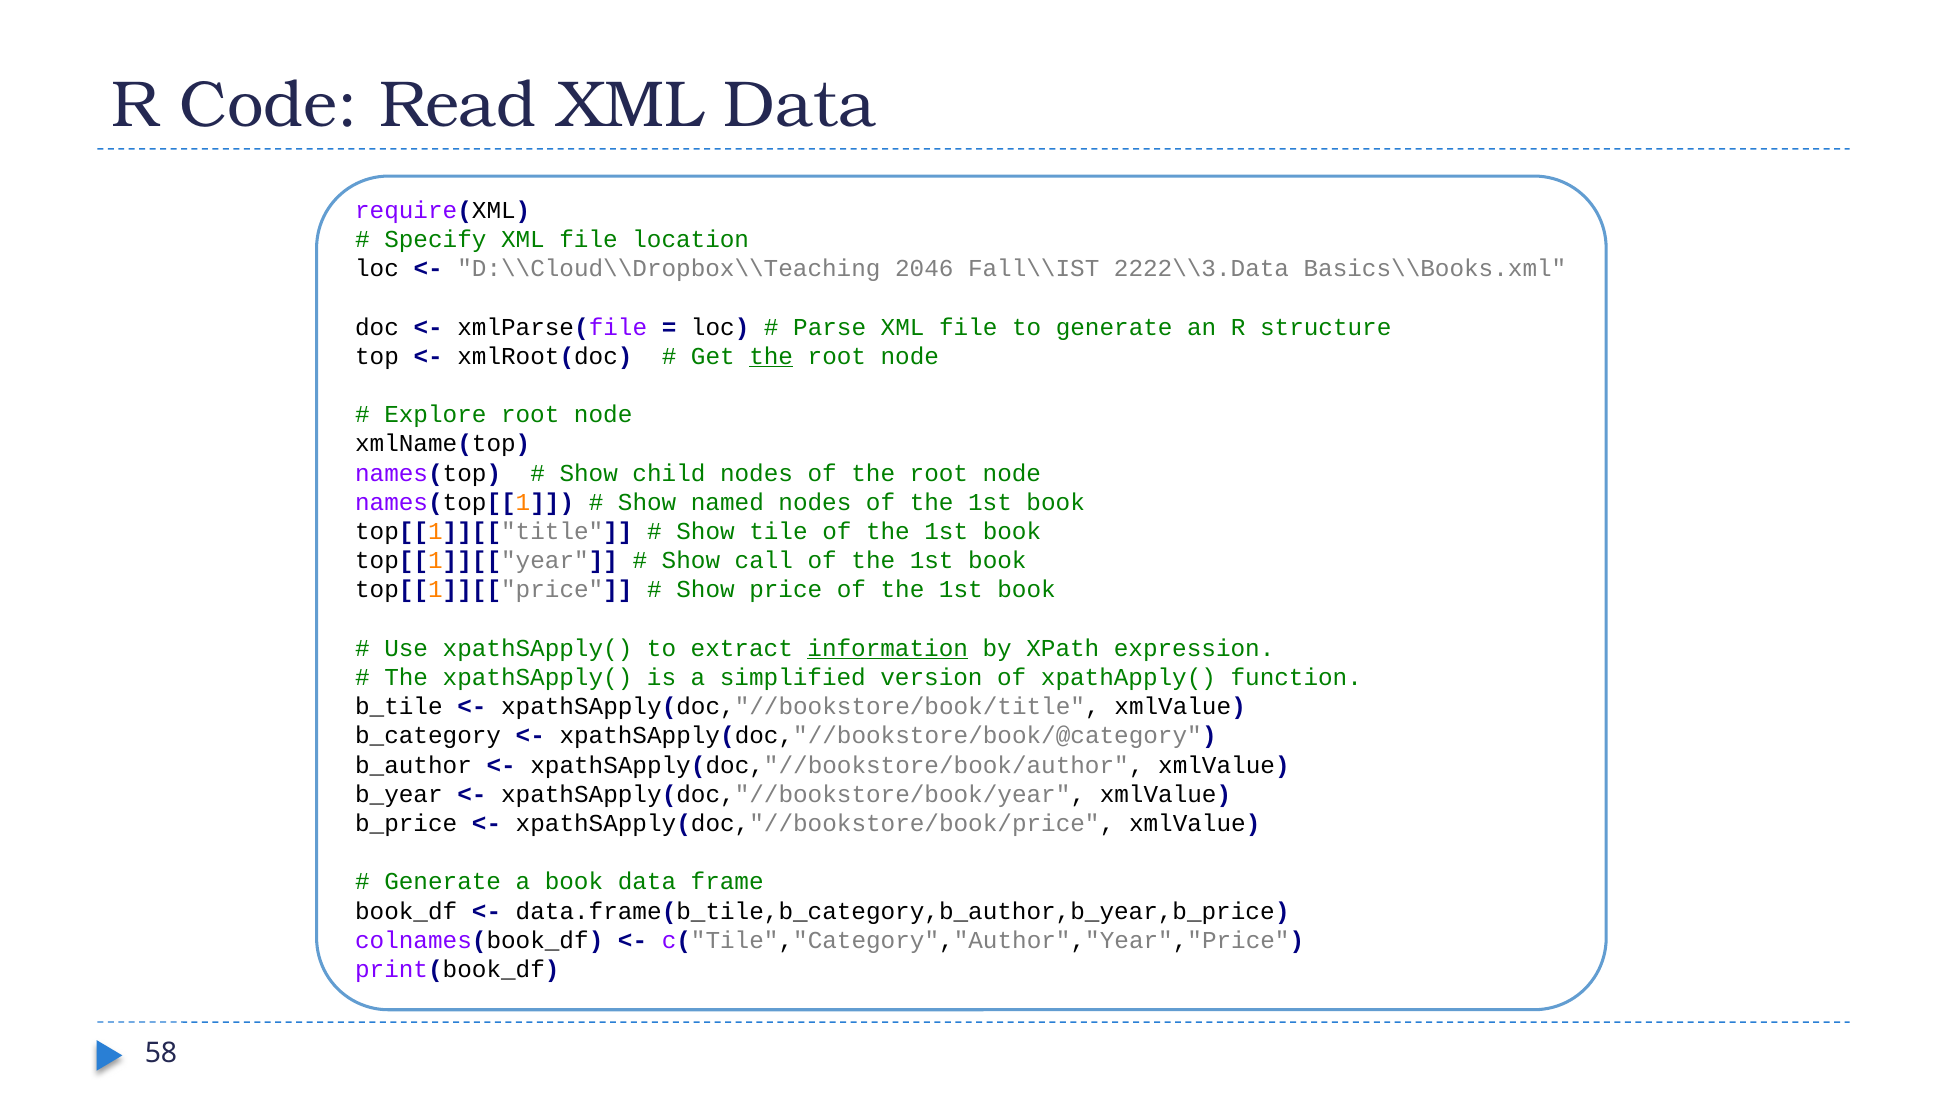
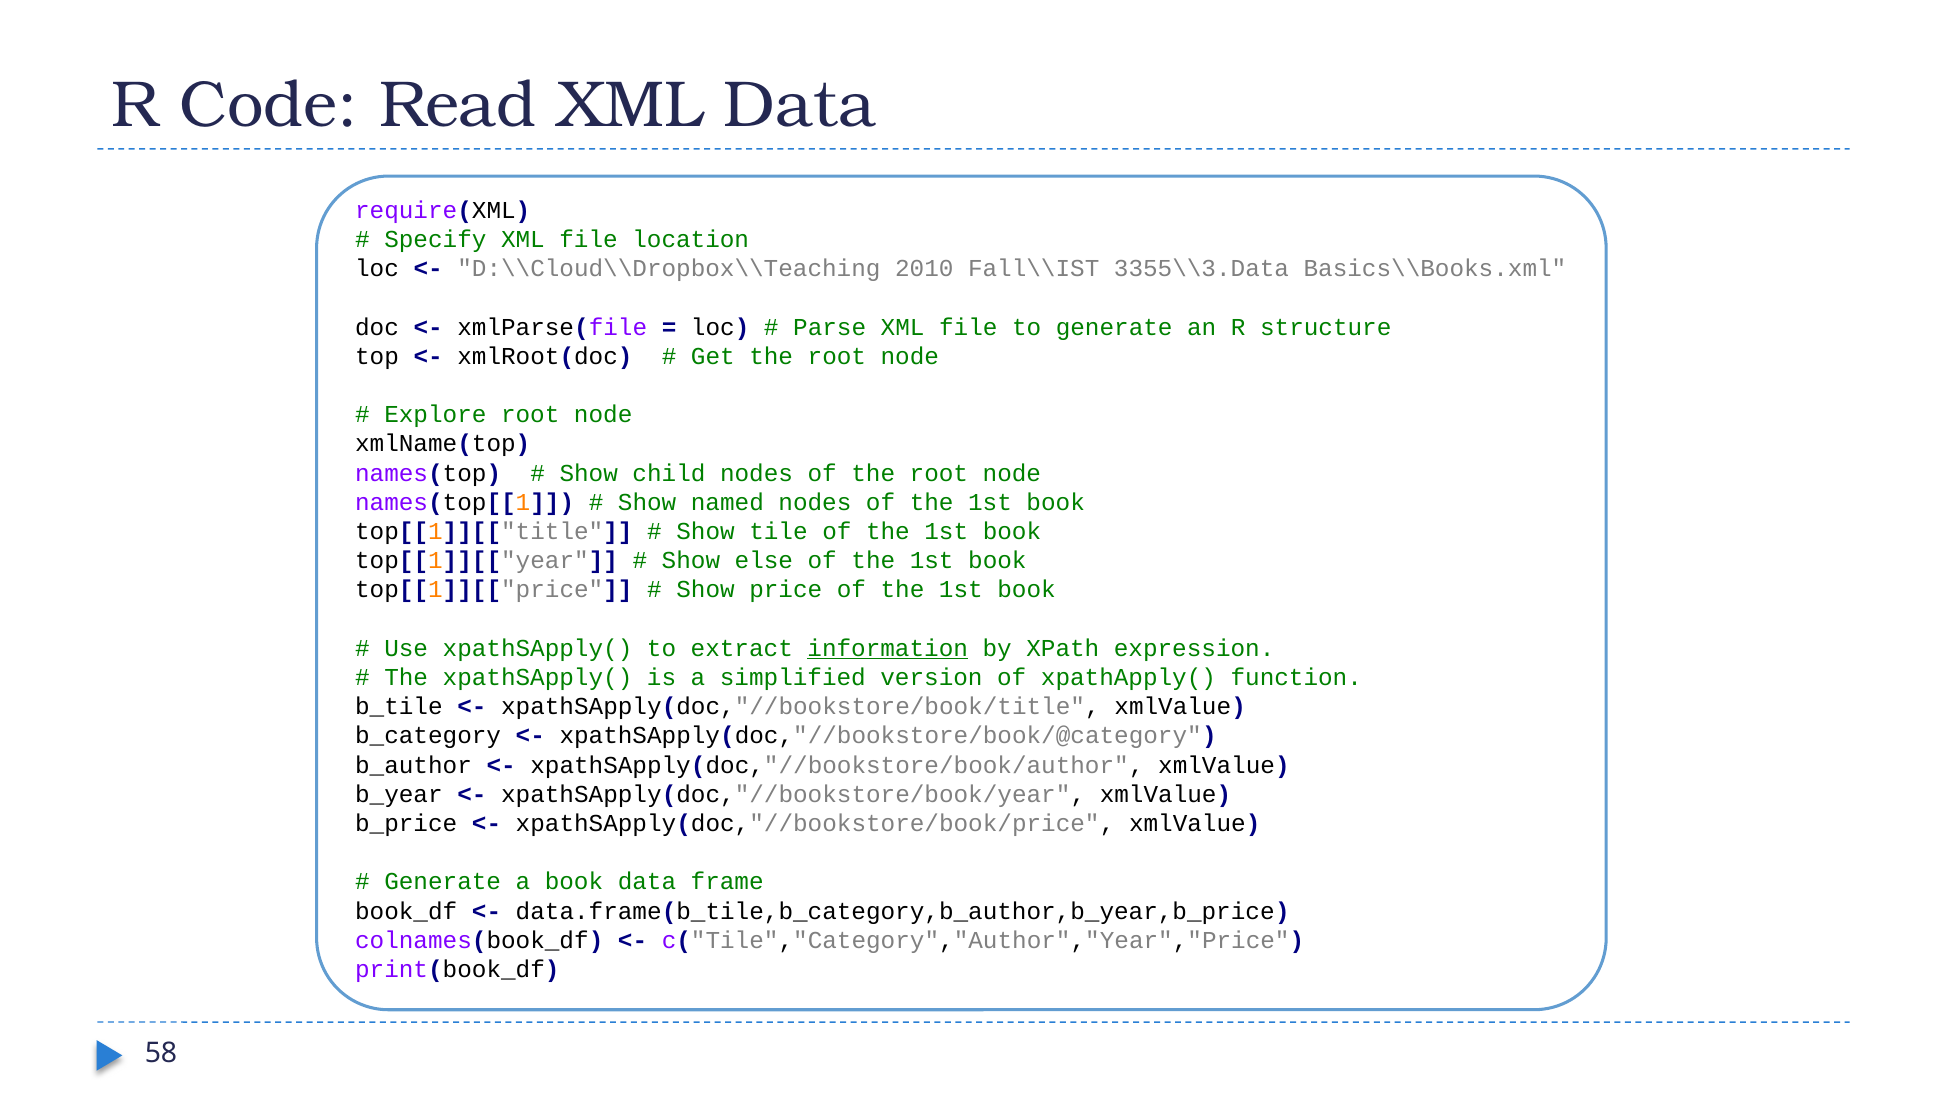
2046: 2046 -> 2010
2222\\3.Data: 2222\\3.Data -> 3355\\3.Data
the at (771, 356) underline: present -> none
call: call -> else
